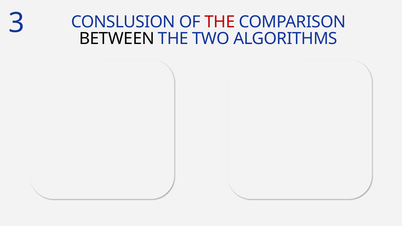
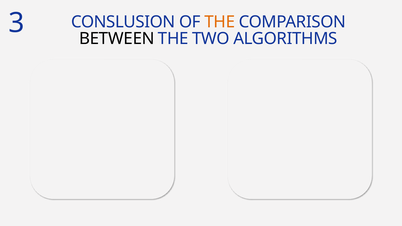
THE at (220, 22) colour: red -> orange
